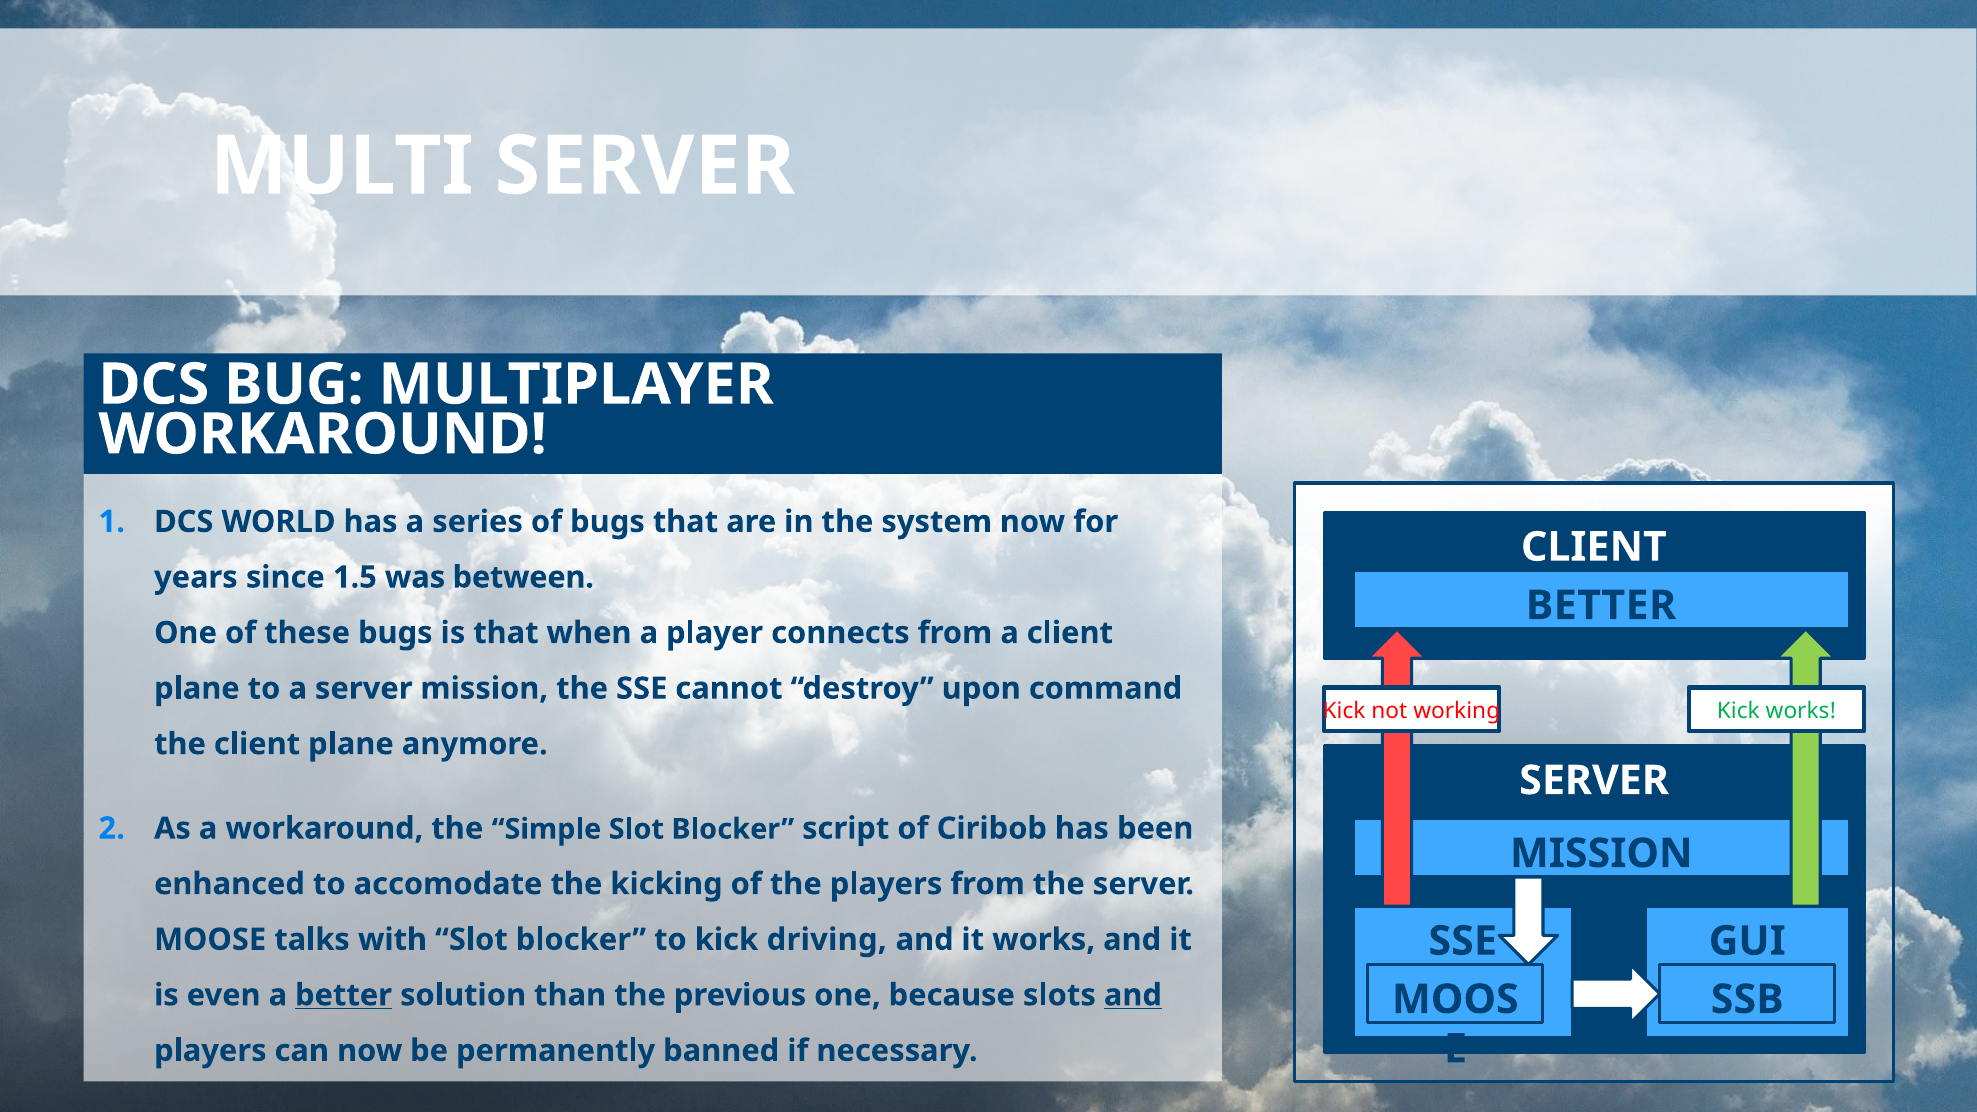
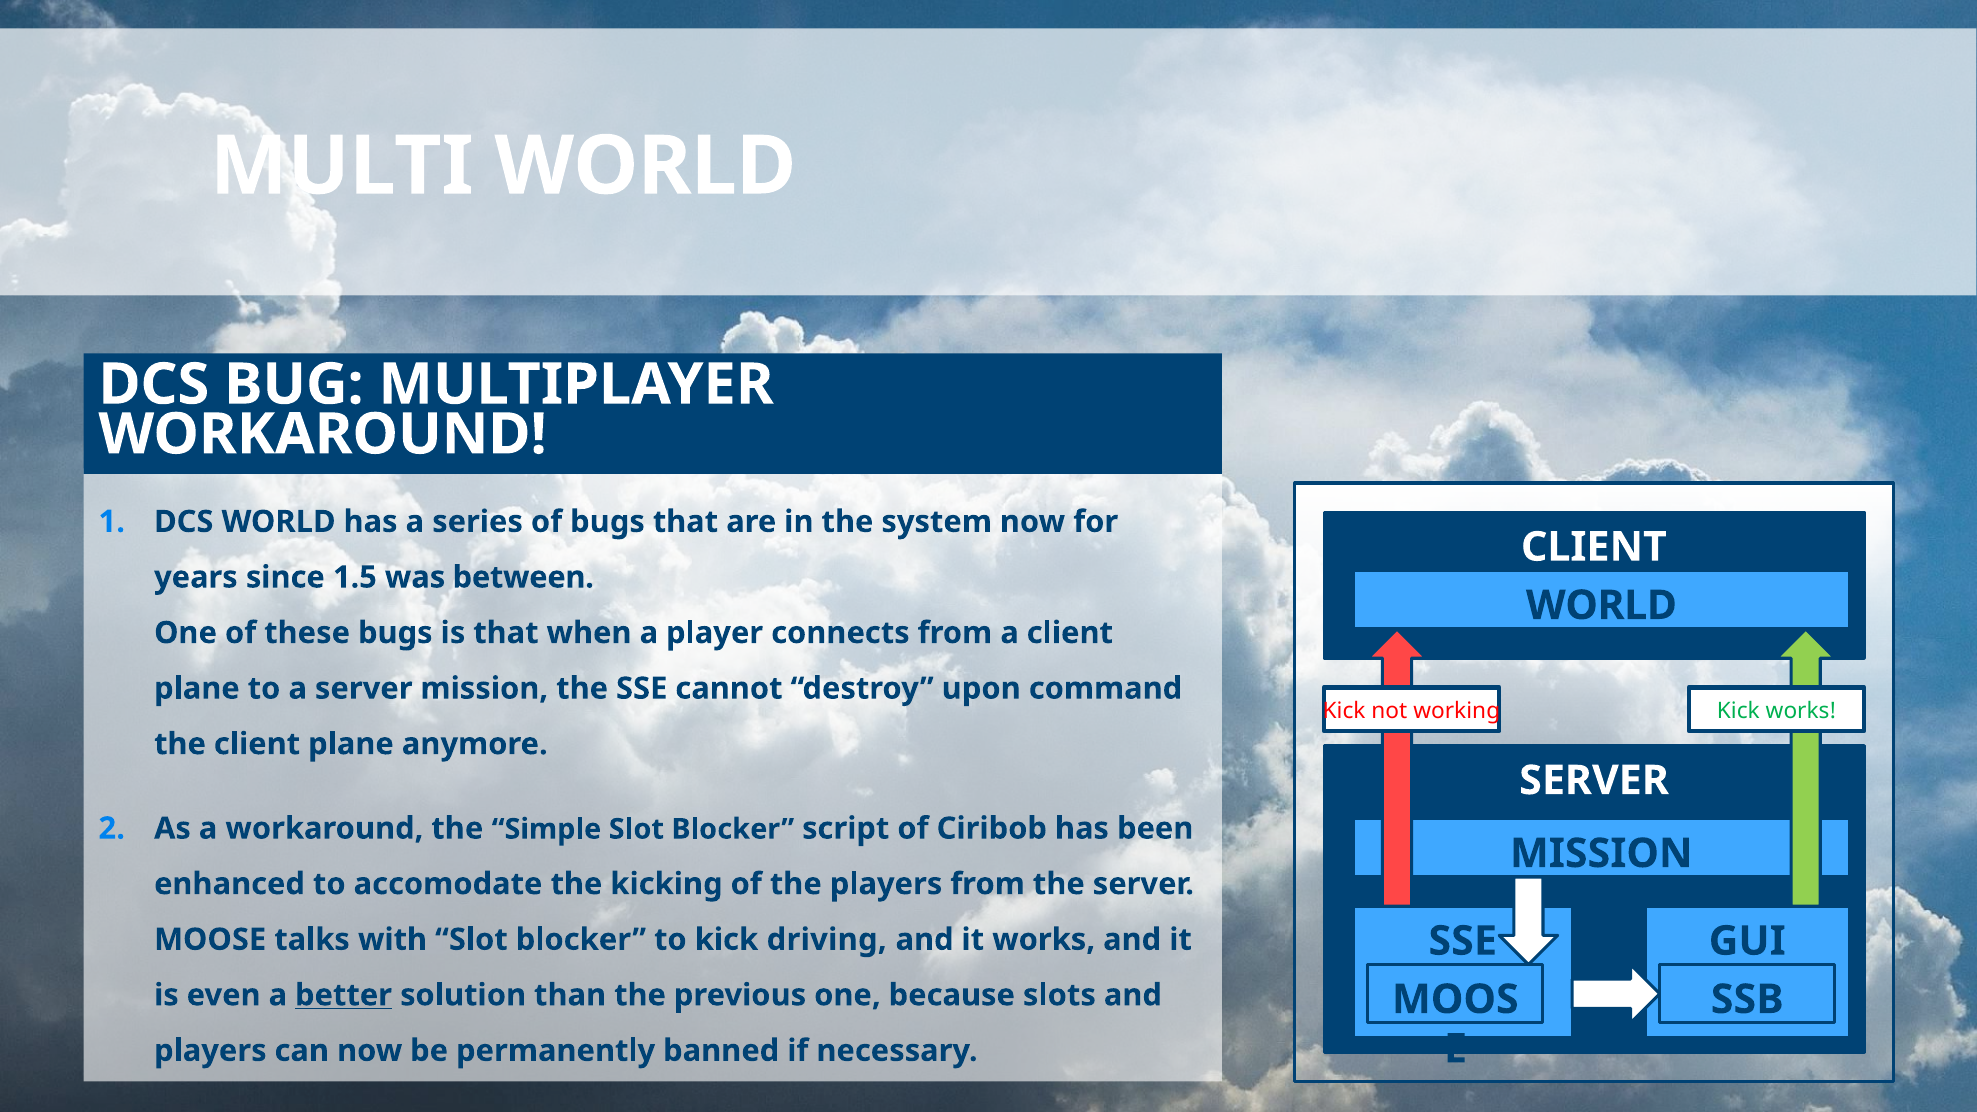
MULTI SERVER: SERVER -> WORLD
BETTER at (1601, 605): BETTER -> WORLD
and at (1133, 995) underline: present -> none
